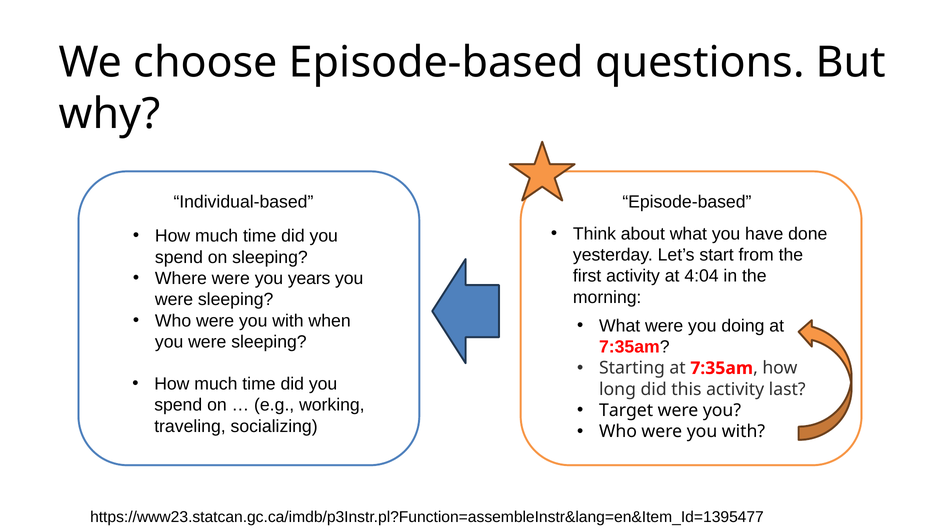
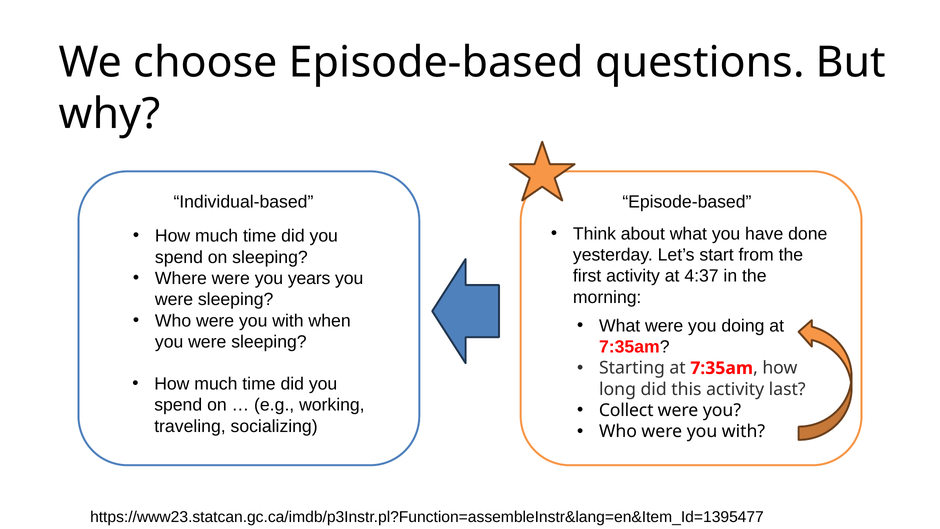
4:04: 4:04 -> 4:37
Target: Target -> Collect
